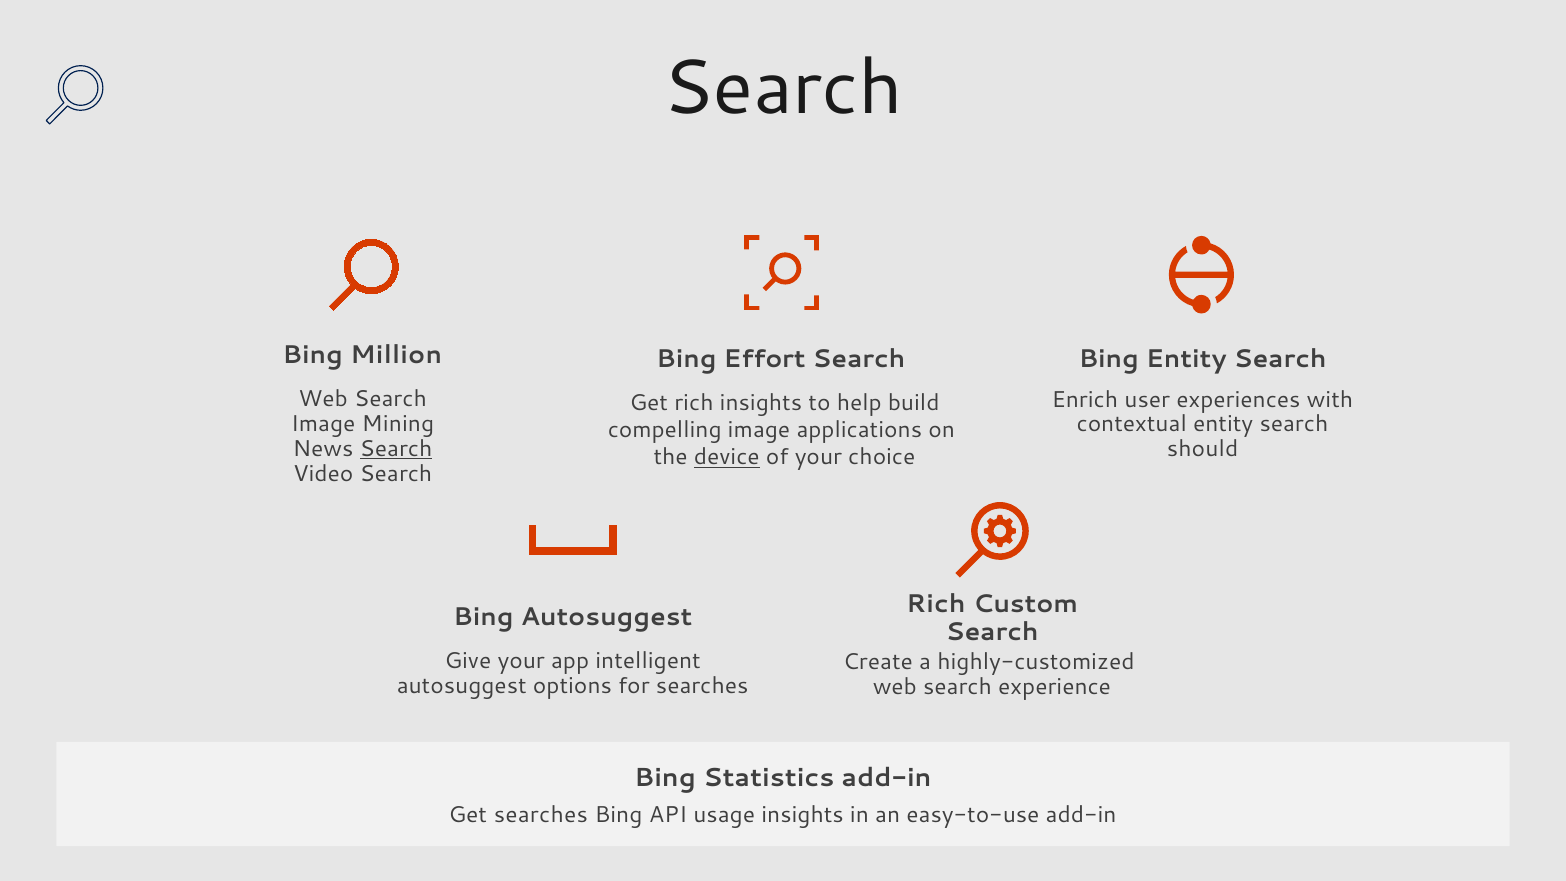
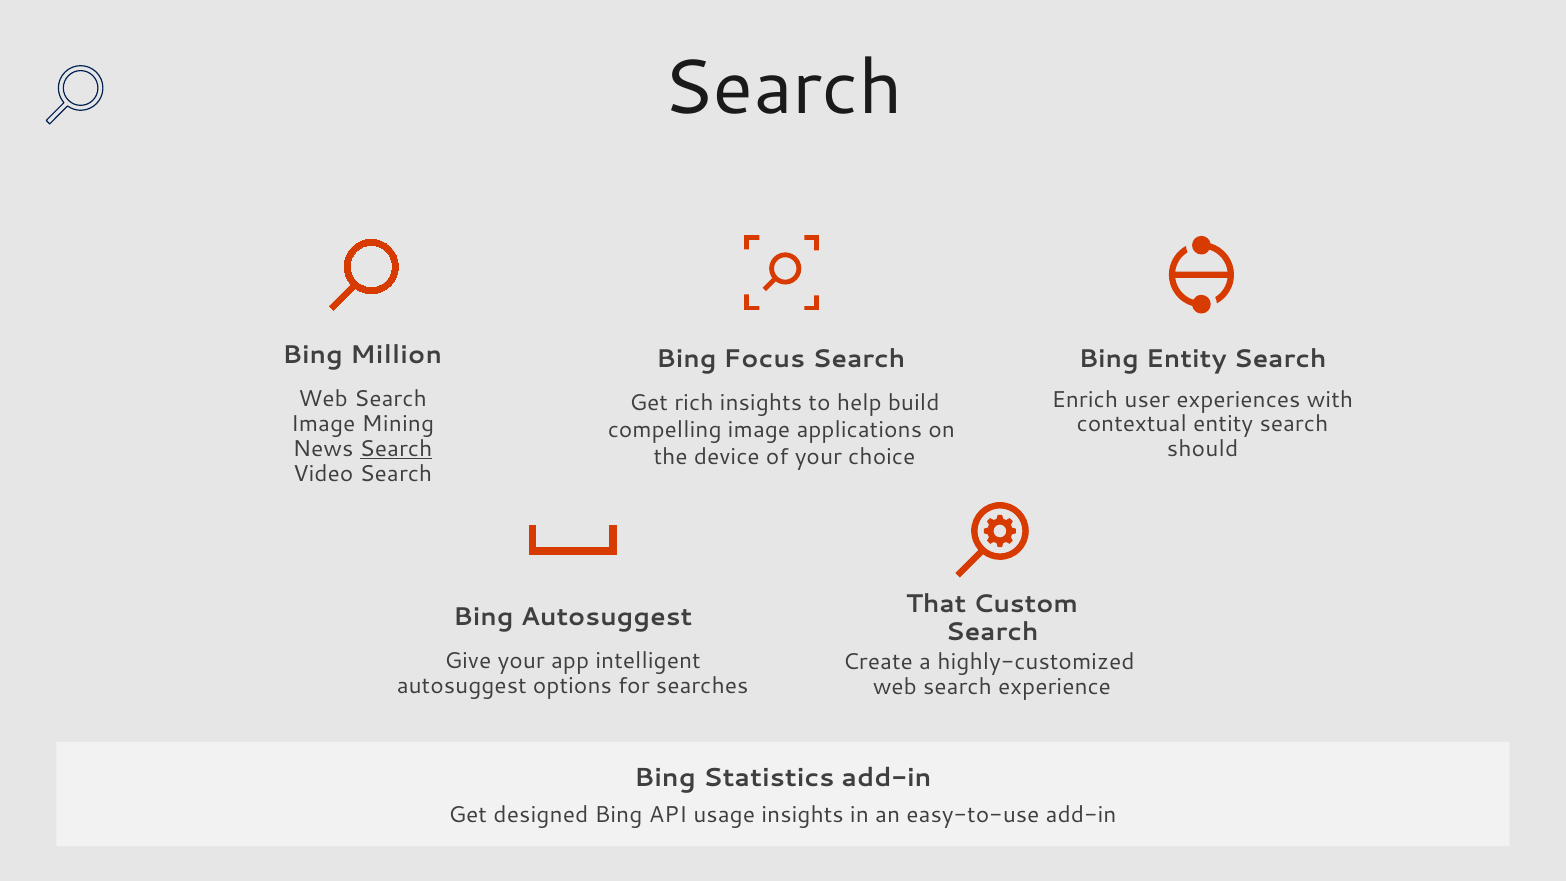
Effort: Effort -> Focus
device underline: present -> none
Rich at (936, 604): Rich -> That
Get searches: searches -> designed
